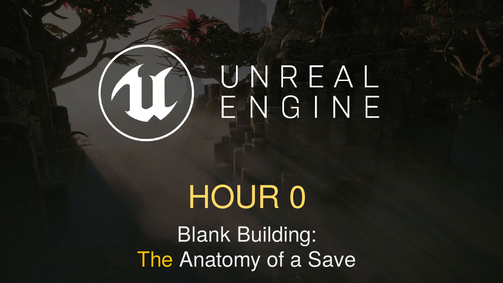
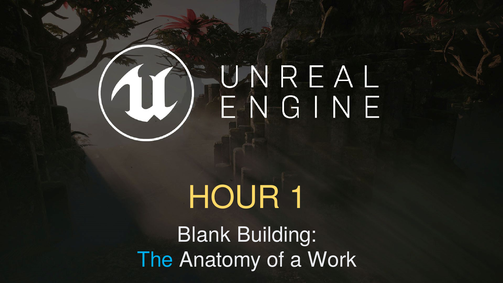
0: 0 -> 1
The colour: yellow -> light blue
Save: Save -> Work
